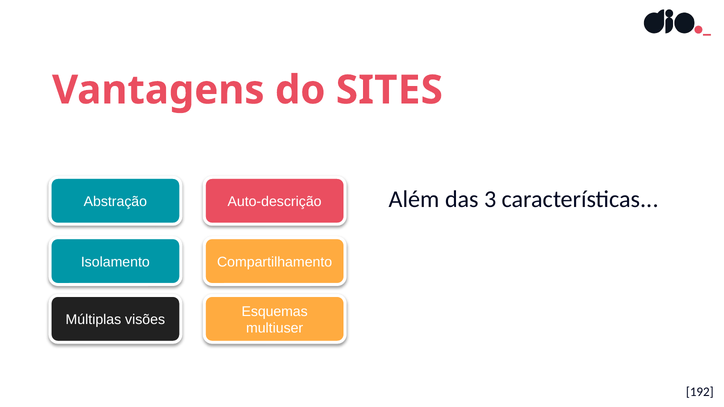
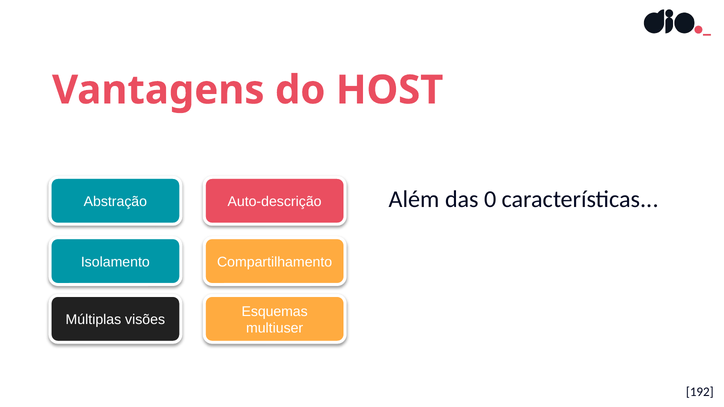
SITES: SITES -> HOST
3: 3 -> 0
